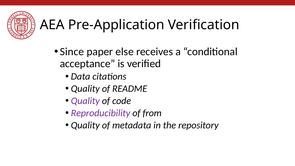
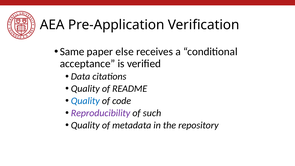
Since: Since -> Same
Quality at (85, 101) colour: purple -> blue
from: from -> such
